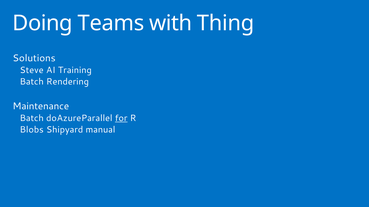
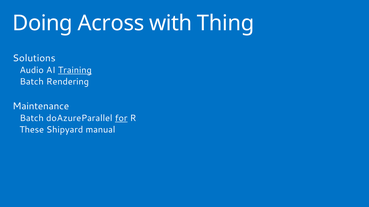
Teams: Teams -> Across
Steve: Steve -> Audio
Training underline: none -> present
Blobs: Blobs -> These
